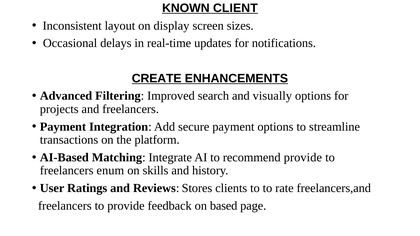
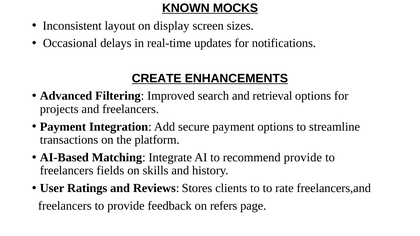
CLIENT: CLIENT -> MOCKS
visually: visually -> retrieval
enum: enum -> fields
based: based -> refers
